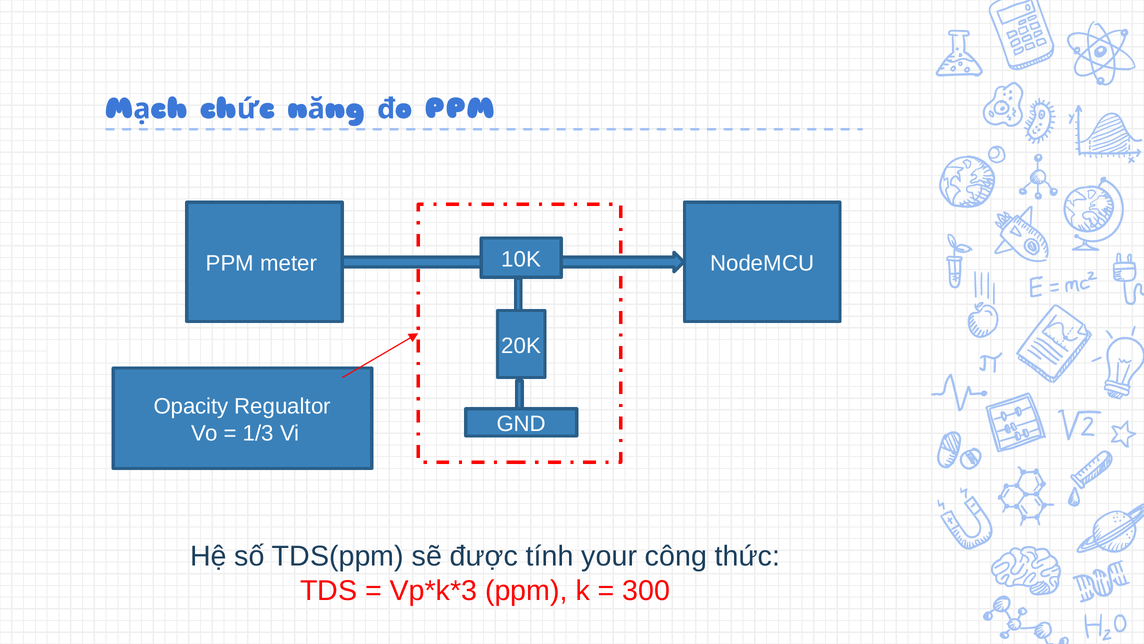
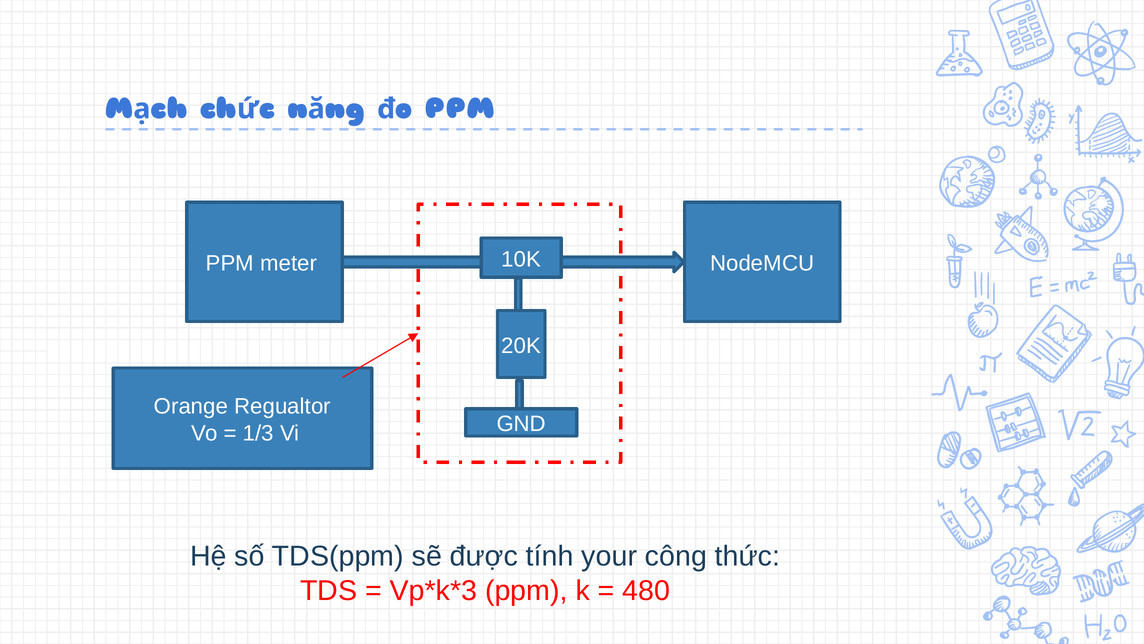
Opacity: Opacity -> Orange
300: 300 -> 480
